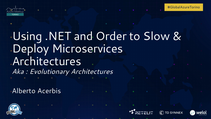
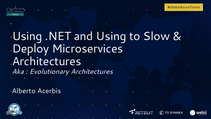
and Order: Order -> Using
